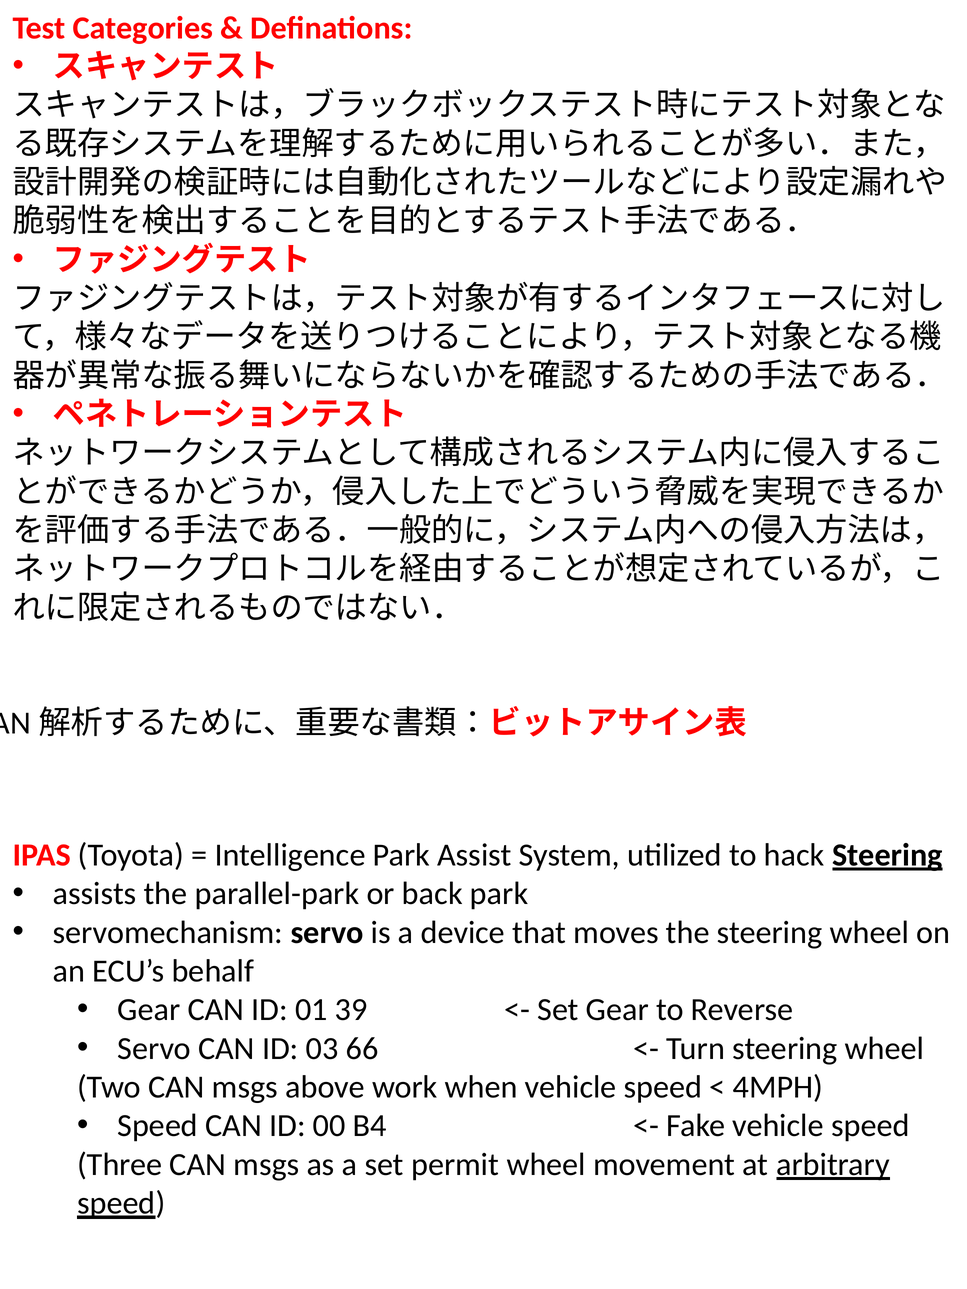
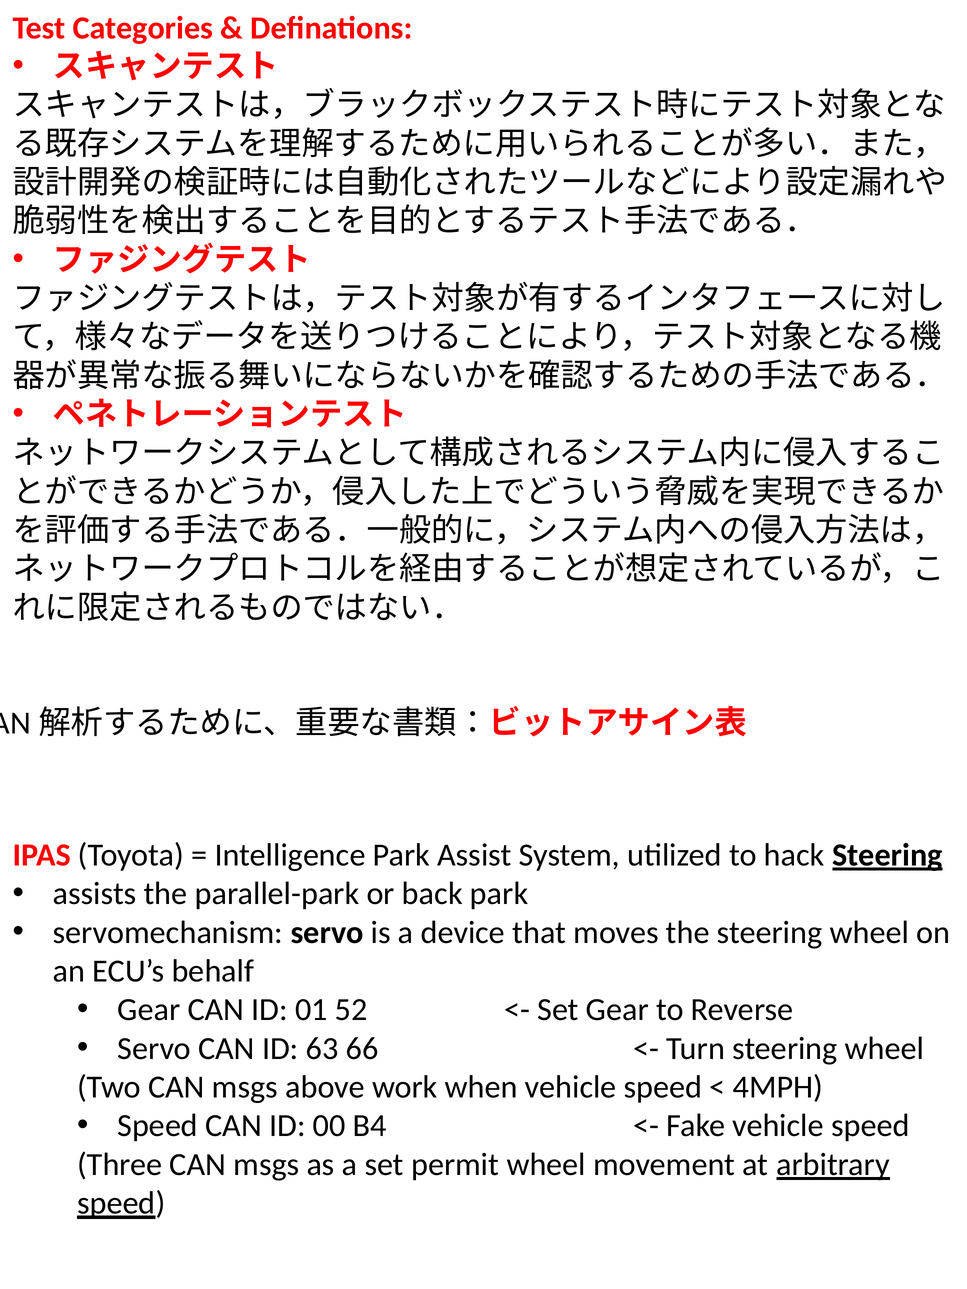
39: 39 -> 52
03: 03 -> 63
